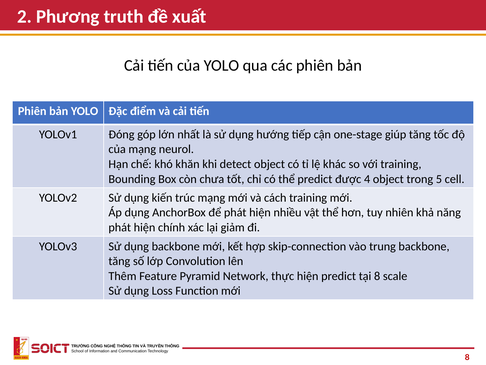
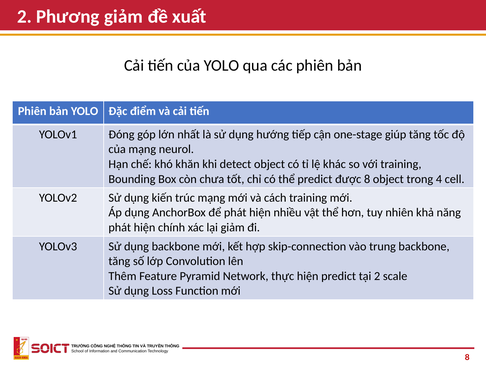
Phương truth: truth -> giảm
được 4: 4 -> 8
5: 5 -> 4
tại 8: 8 -> 2
